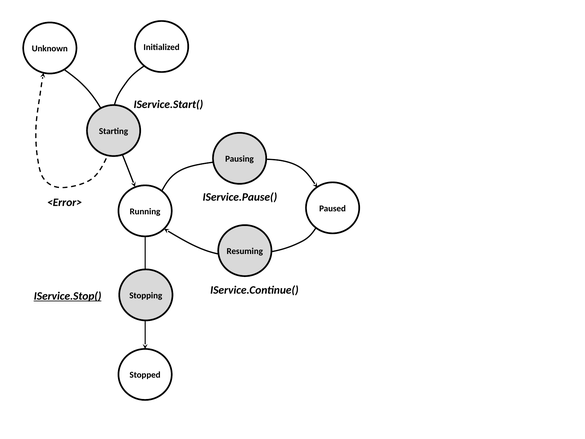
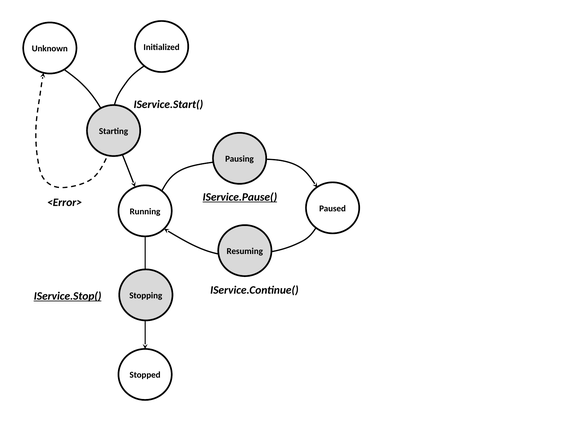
IService.Pause( underline: none -> present
